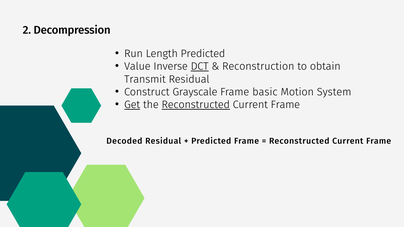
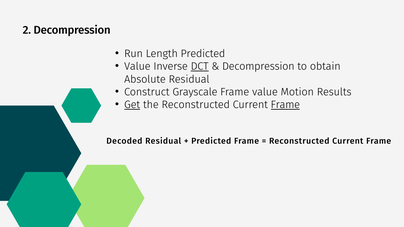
Reconstruction at (258, 66): Reconstruction -> Decompression
Transmit: Transmit -> Absolute
Frame basic: basic -> value
System: System -> Results
Reconstructed at (196, 105) underline: present -> none
Frame at (285, 105) underline: none -> present
